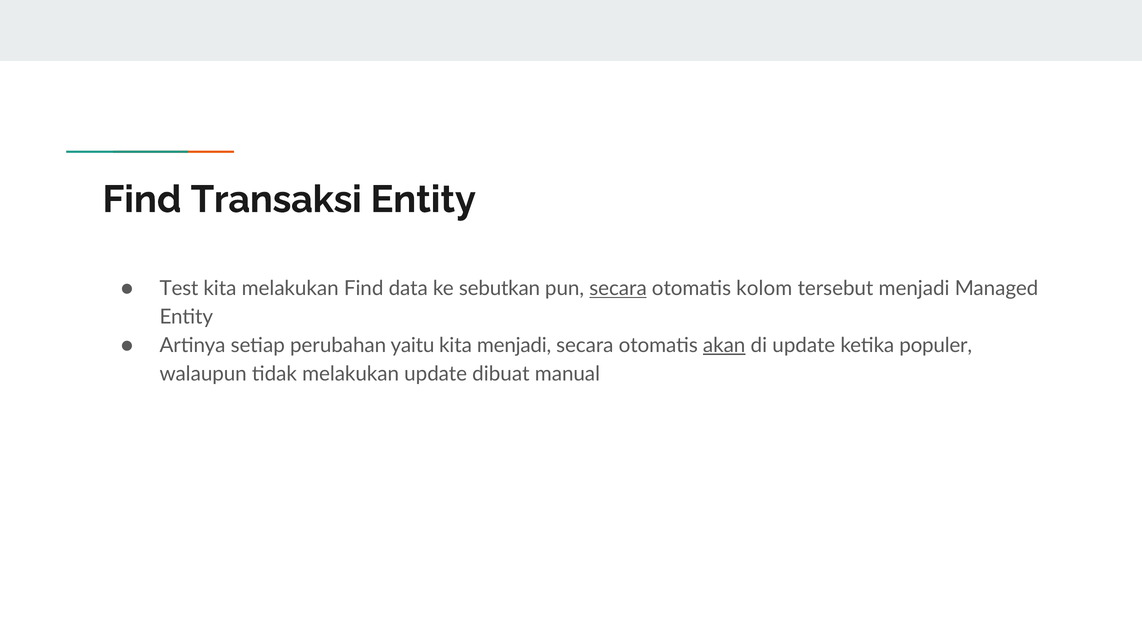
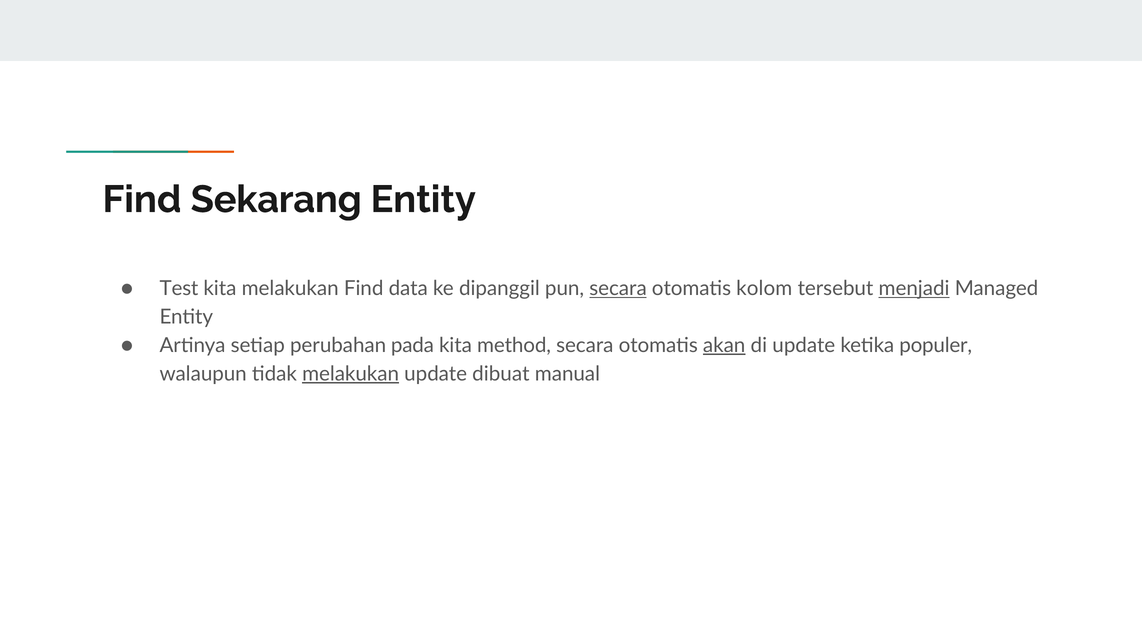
Transaksi: Transaksi -> Sekarang
sebutkan: sebutkan -> dipanggil
menjadi at (914, 288) underline: none -> present
yaitu: yaitu -> pada
kita menjadi: menjadi -> method
melakukan at (351, 374) underline: none -> present
